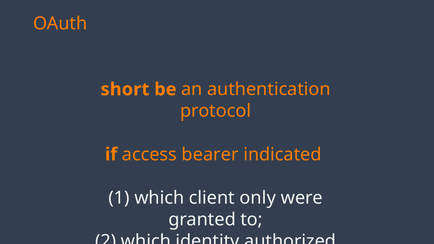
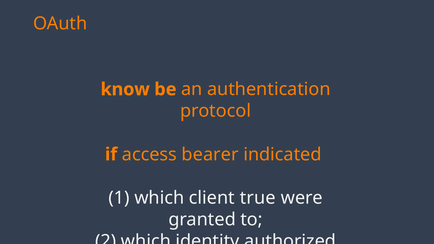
short: short -> know
only: only -> true
